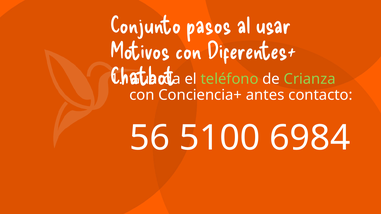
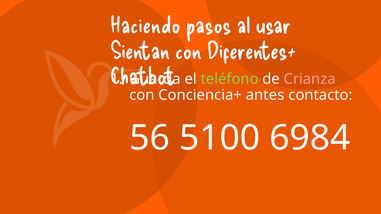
Conjunto: Conjunto -> Haciendo
Motivos: Motivos -> Sientan
Crianza colour: light green -> pink
